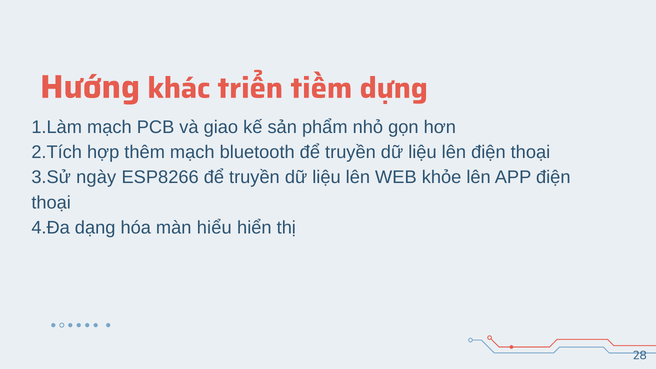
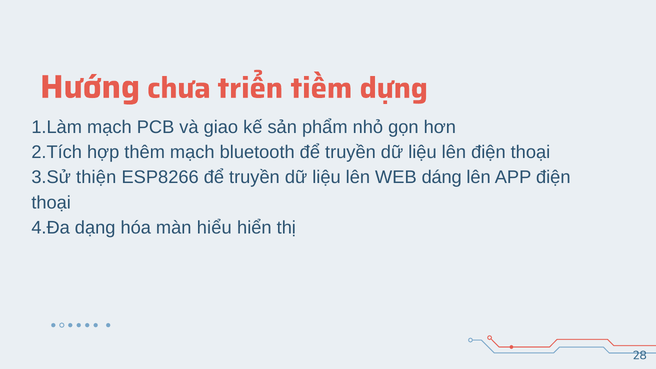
khác: khác -> chưa
ngày: ngày -> thiện
khỏe: khỏe -> dáng
